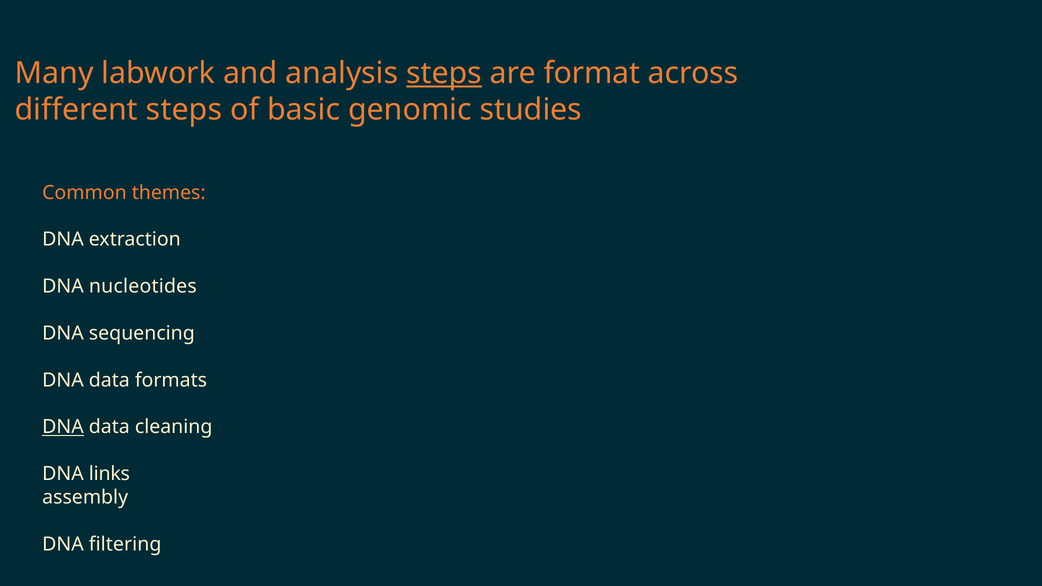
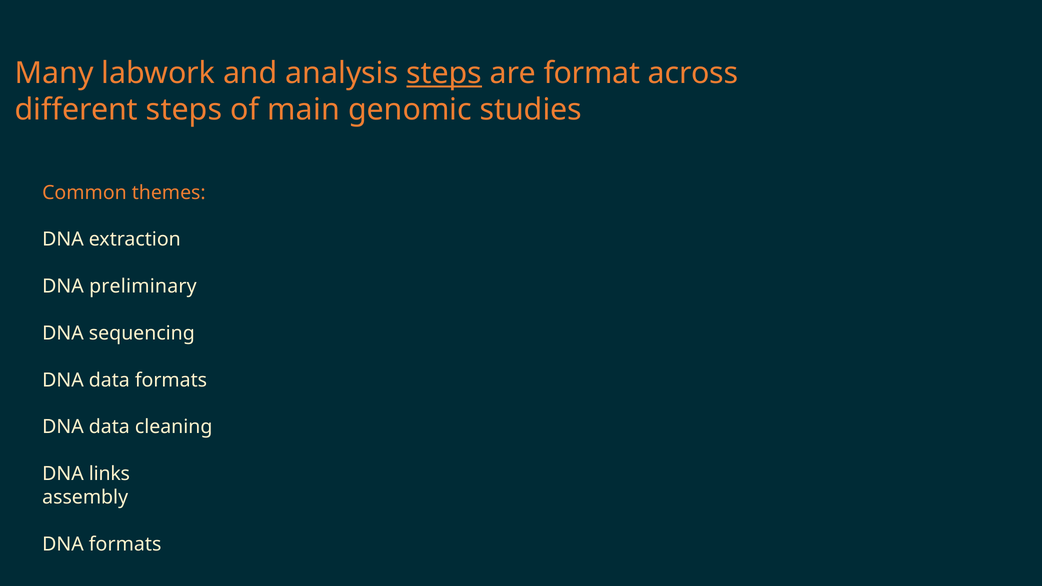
basic: basic -> main
nucleotides: nucleotides -> preliminary
DNA at (63, 427) underline: present -> none
DNA filtering: filtering -> formats
